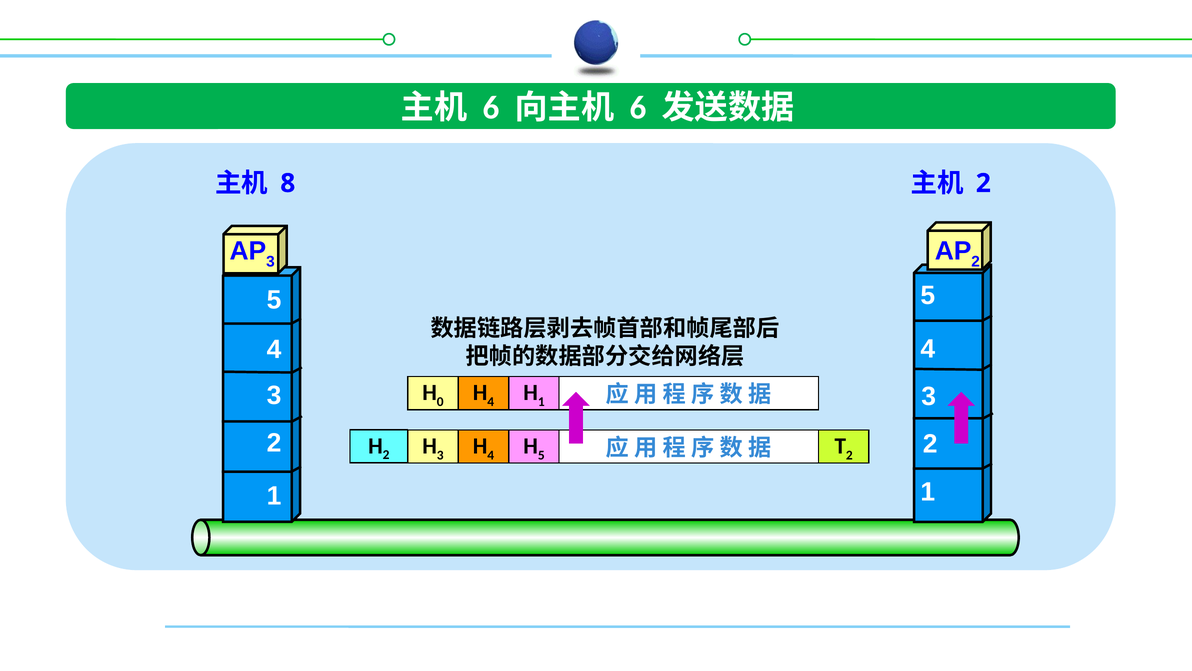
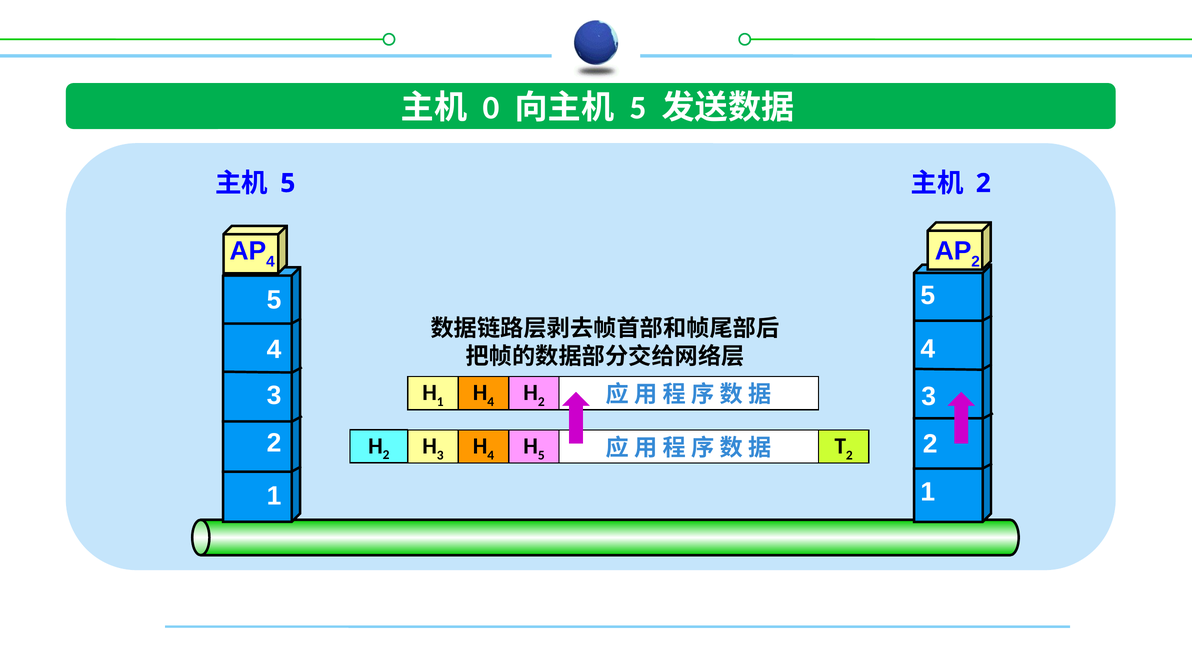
6 at (491, 108): 6 -> 0
6 at (638, 108): 6 -> 5
8 at (288, 183): 8 -> 5
3 at (270, 261): 3 -> 4
0 at (440, 402): 0 -> 1
1 at (541, 402): 1 -> 2
